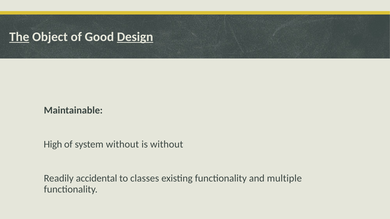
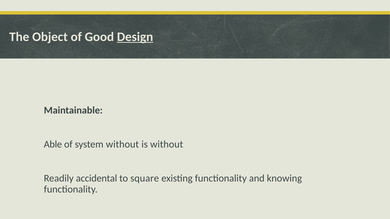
The underline: present -> none
High: High -> Able
classes: classes -> square
multiple: multiple -> knowing
